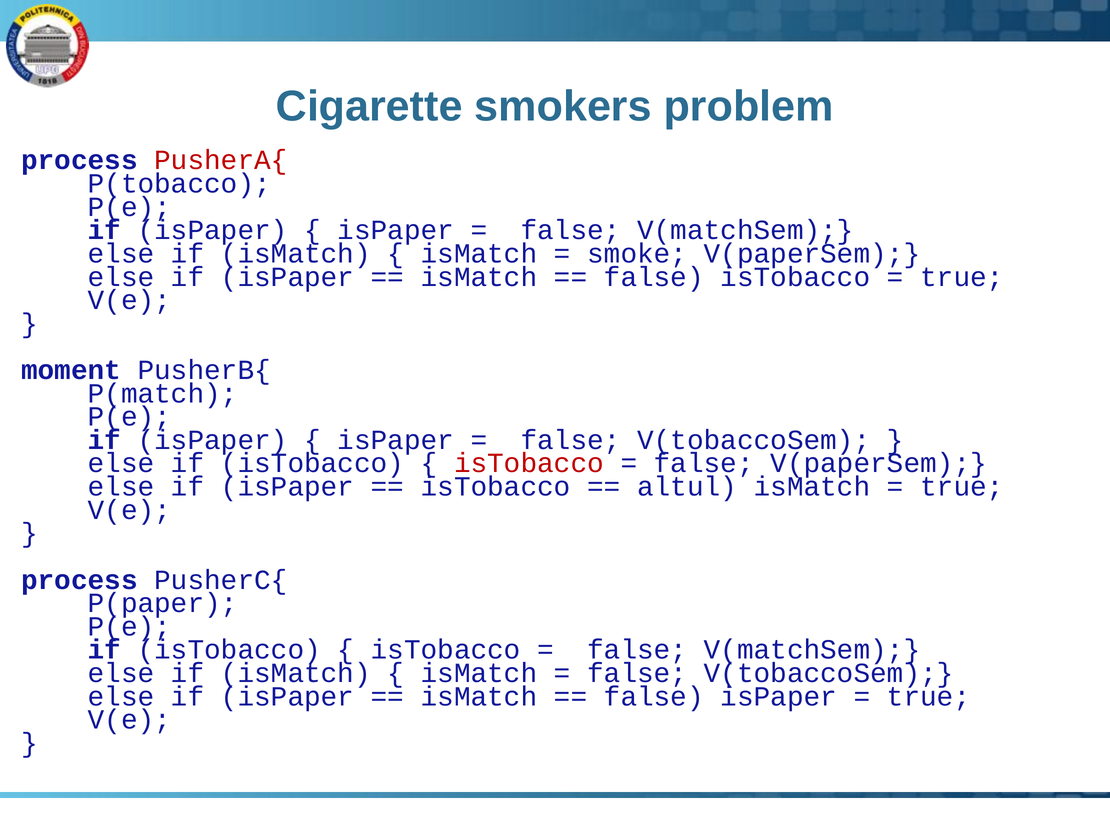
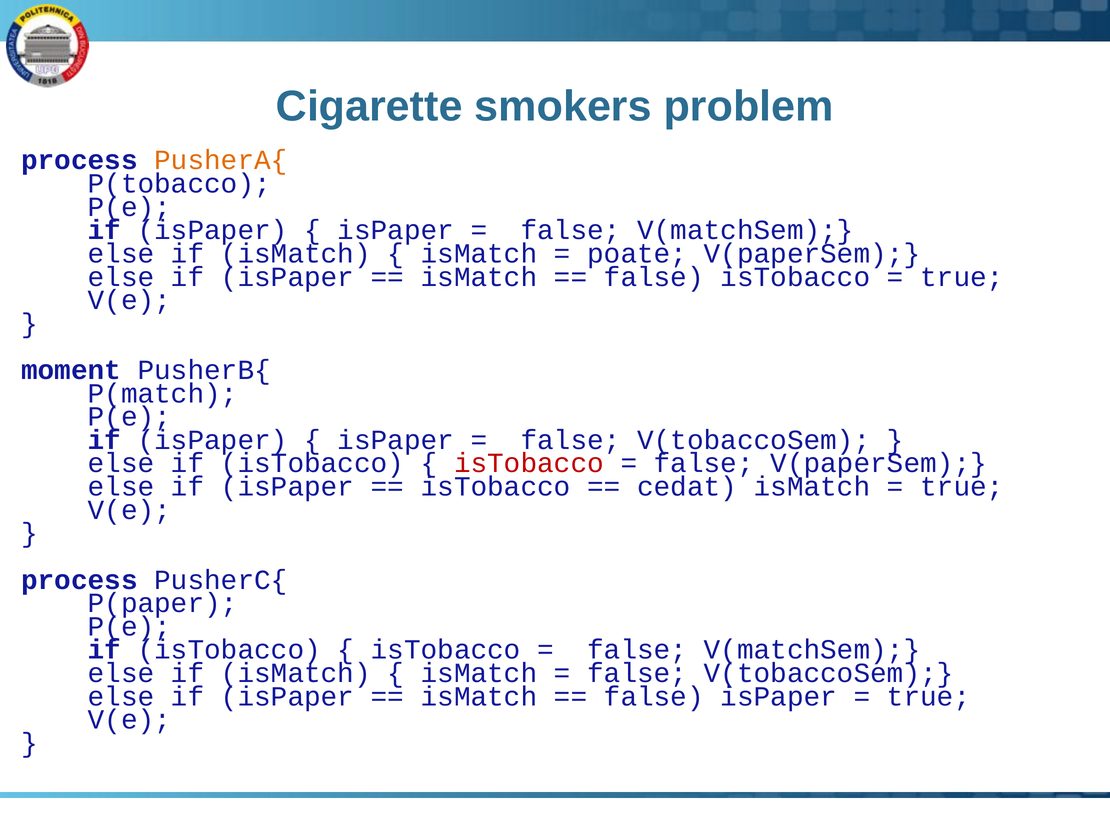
PusherA{ colour: red -> orange
smoke: smoke -> poate
altul: altul -> cedat
